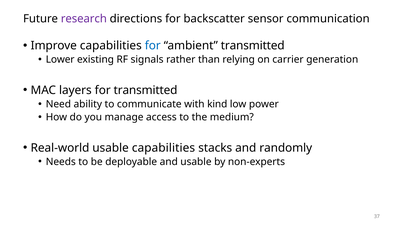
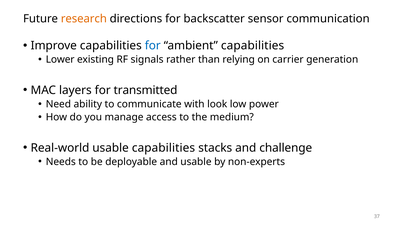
research colour: purple -> orange
ambient transmitted: transmitted -> capabilities
kind: kind -> look
randomly: randomly -> challenge
